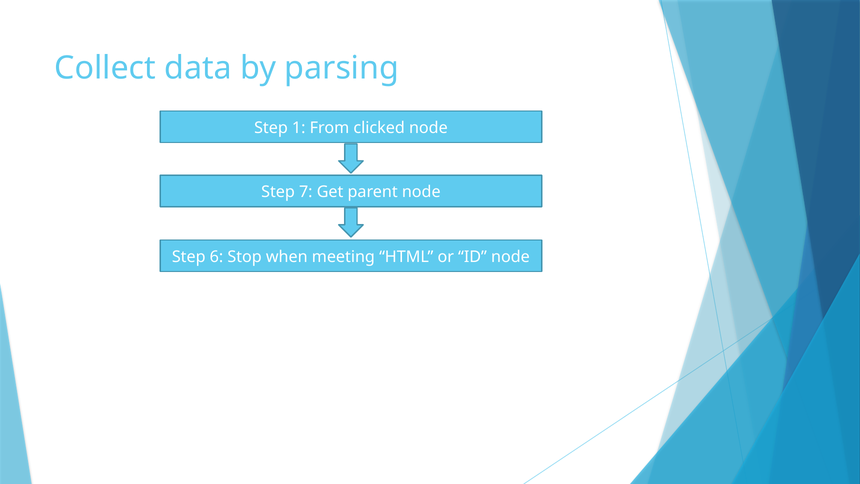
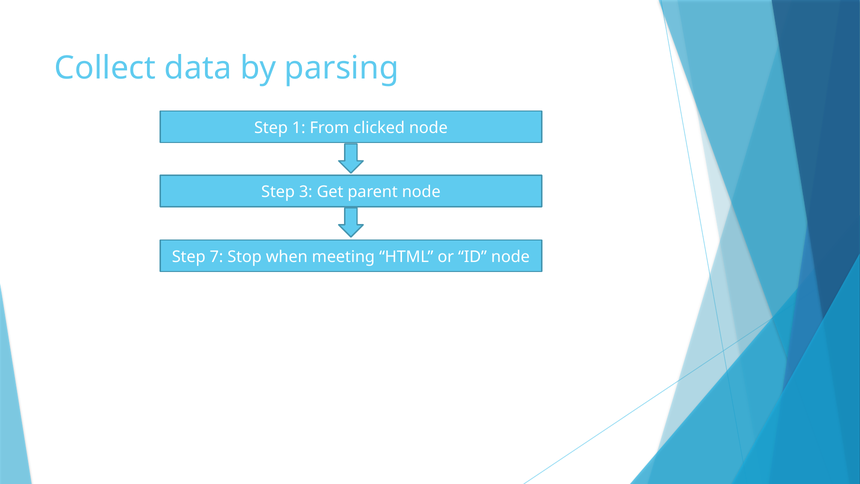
7: 7 -> 3
6: 6 -> 7
